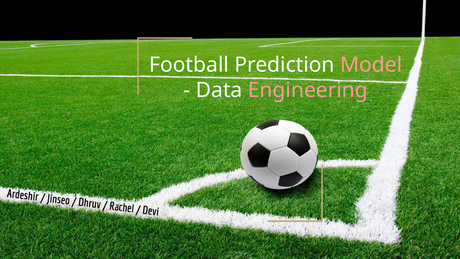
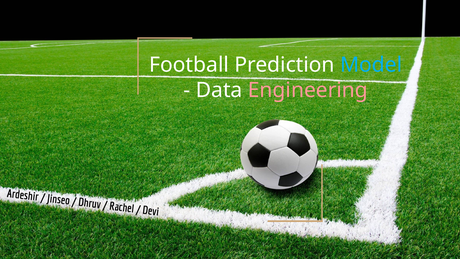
Model colour: pink -> light blue
